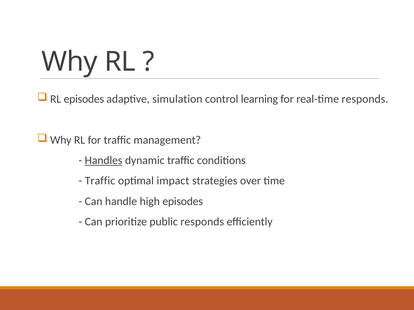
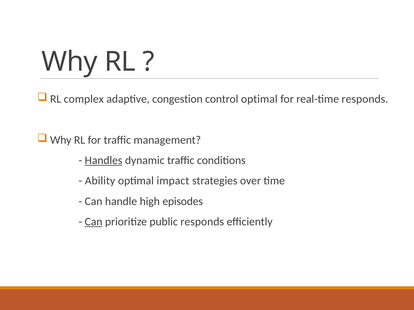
RL episodes: episodes -> complex
simulation: simulation -> congestion
control learning: learning -> optimal
Traffic at (100, 181): Traffic -> Ability
Can at (94, 222) underline: none -> present
